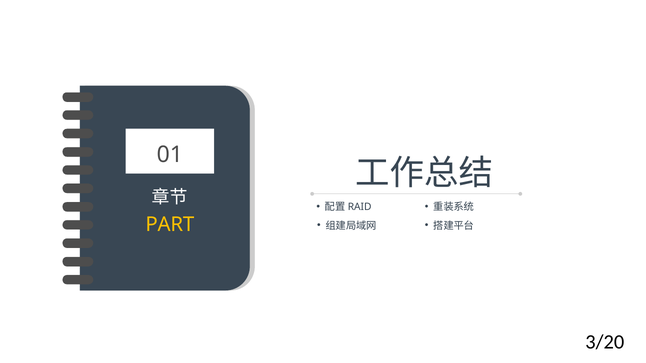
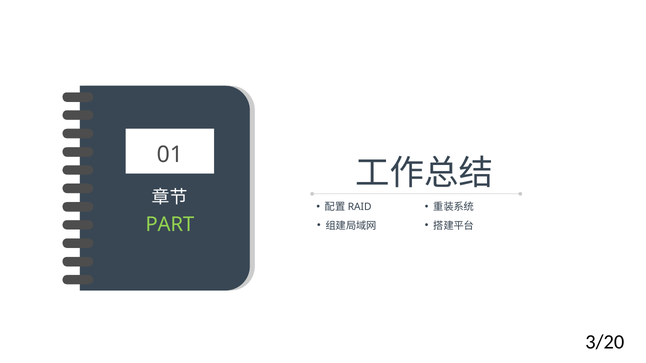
PART colour: yellow -> light green
